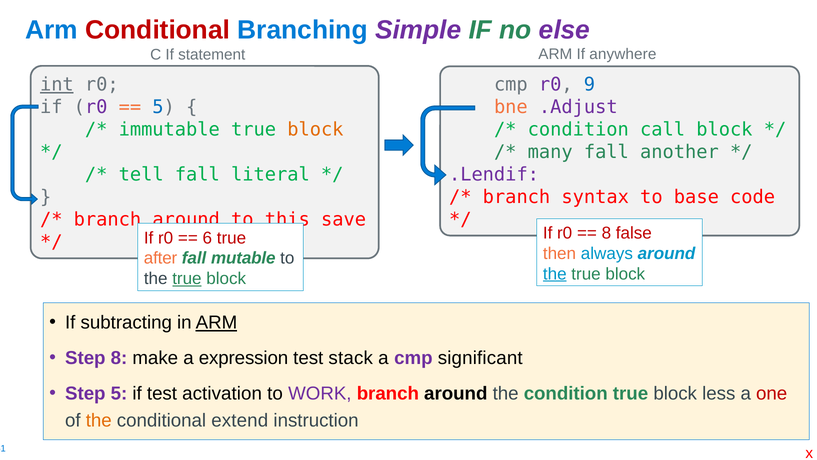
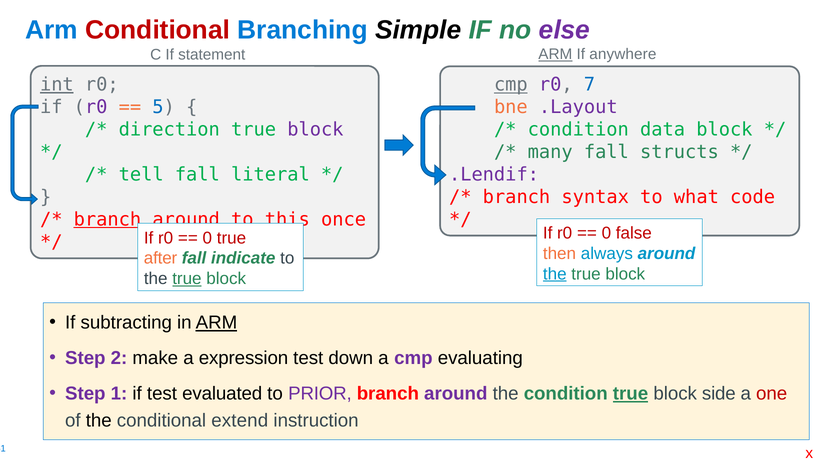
Simple colour: purple -> black
ARM at (555, 54) underline: none -> present
cmp at (511, 85) underline: none -> present
9: 9 -> 7
.Adjust: .Adjust -> .Layout
immutable: immutable -> direction
block at (315, 130) colour: orange -> purple
call: call -> data
another: another -> structs
base: base -> what
branch at (107, 219) underline: none -> present
save: save -> once
8 at (606, 233): 8 -> 0
6 at (207, 238): 6 -> 0
mutable: mutable -> indicate
Step 8: 8 -> 2
stack: stack -> down
significant: significant -> evaluating
Step 5: 5 -> 1
activation: activation -> evaluated
WORK: WORK -> PRIOR
around at (456, 393) colour: black -> purple
true at (631, 393) underline: none -> present
less: less -> side
the at (99, 420) colour: orange -> black
